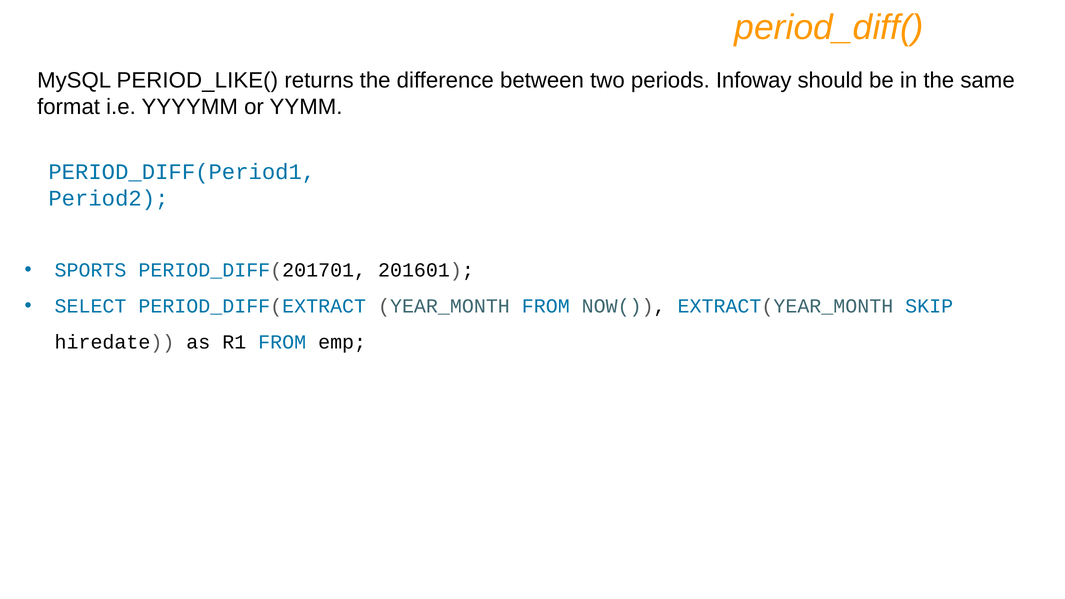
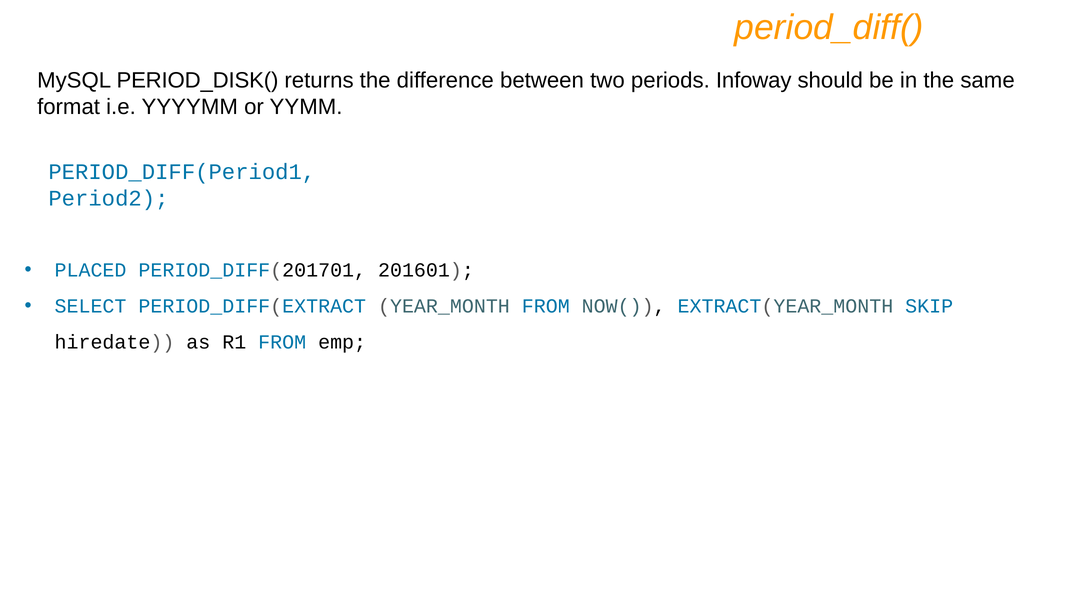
PERIOD_LIKE(: PERIOD_LIKE( -> PERIOD_DISK(
SPORTS: SPORTS -> PLACED
